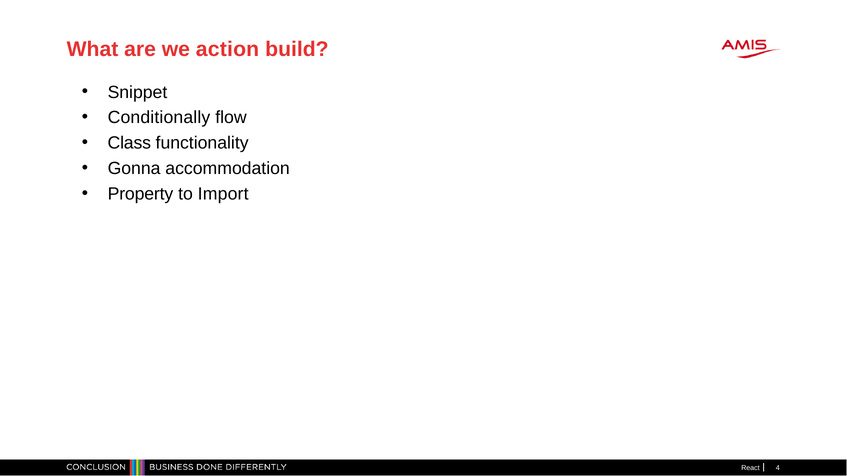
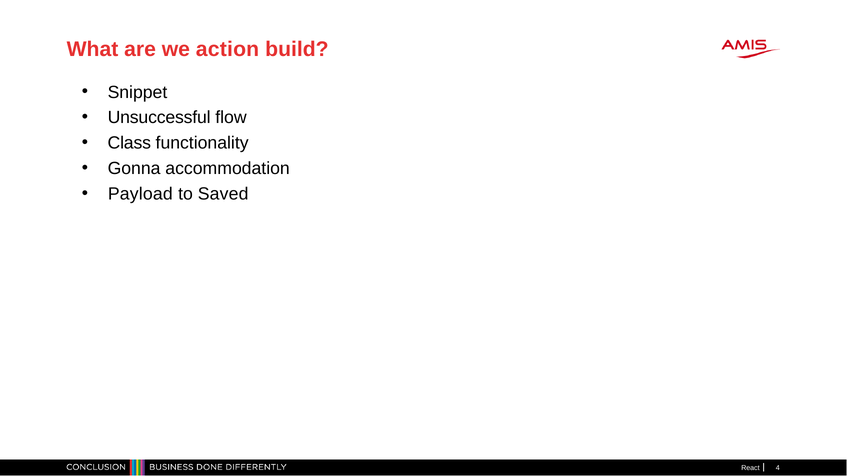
Conditionally: Conditionally -> Unsuccessful
Property: Property -> Payload
Import: Import -> Saved
